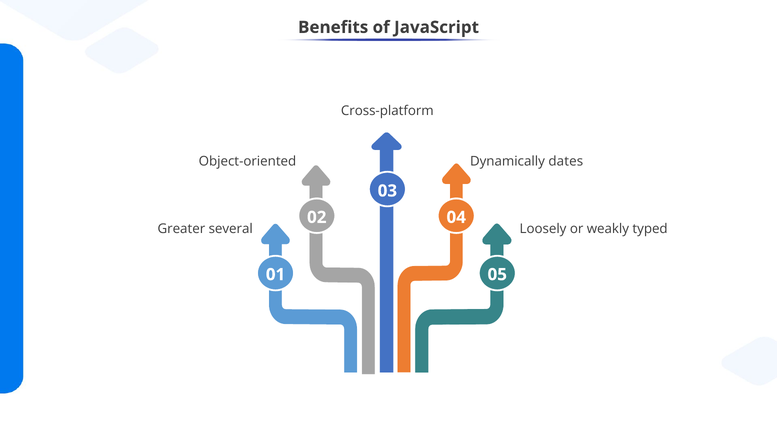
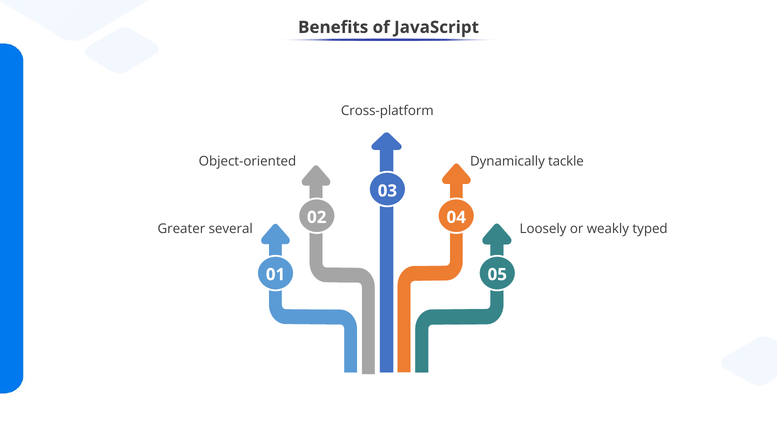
dates: dates -> tackle
